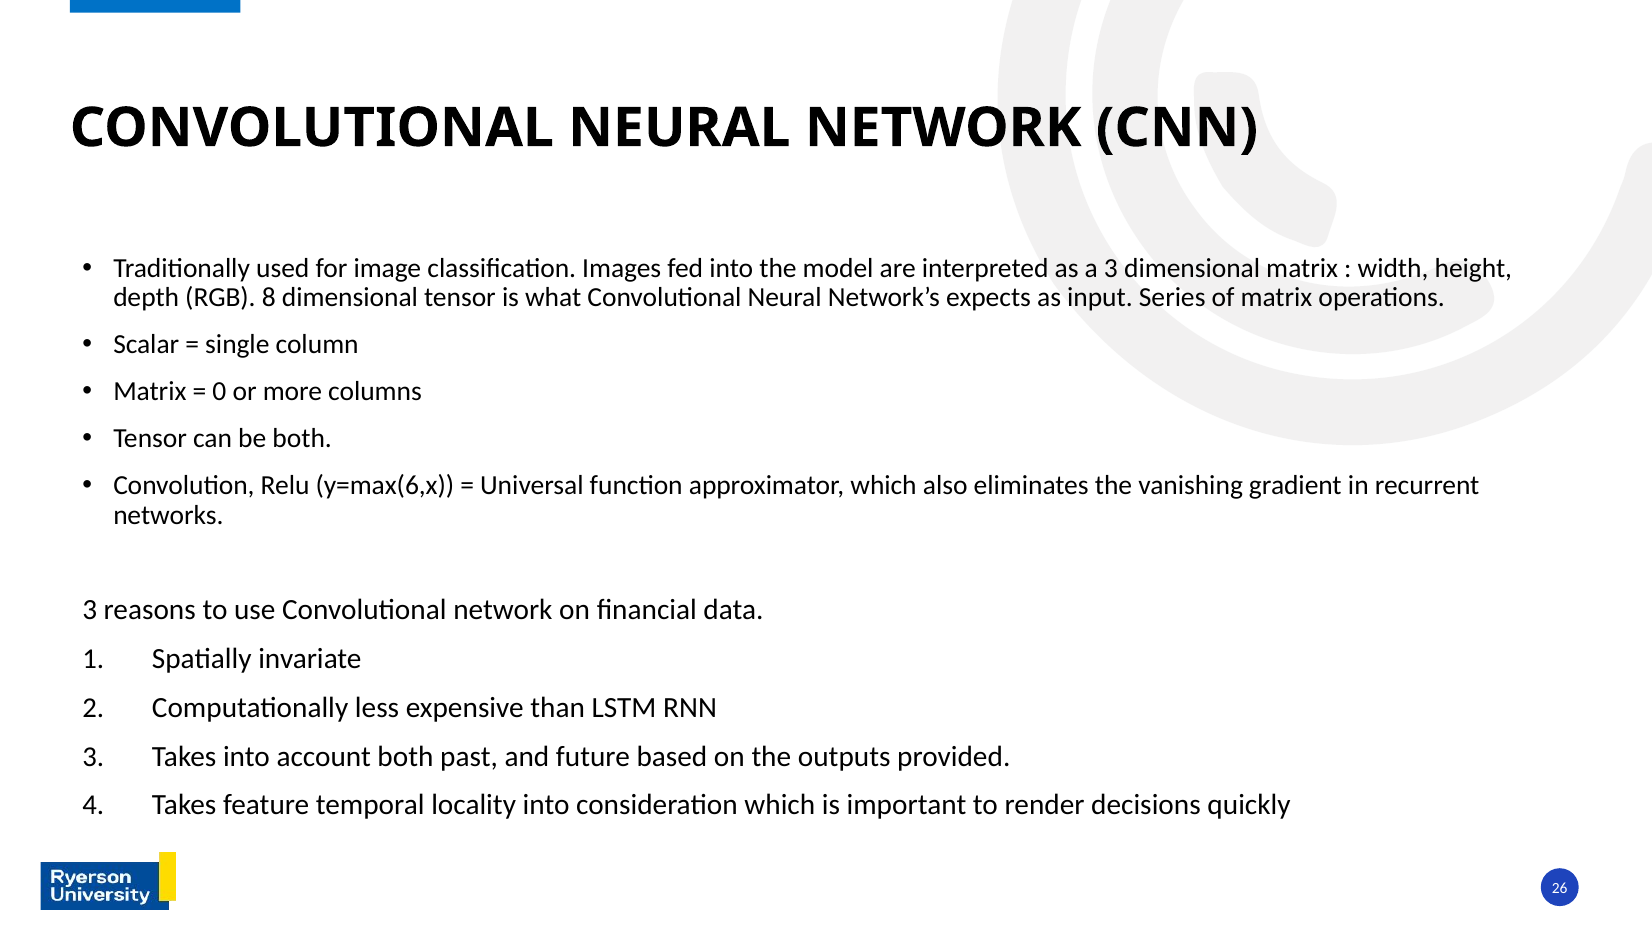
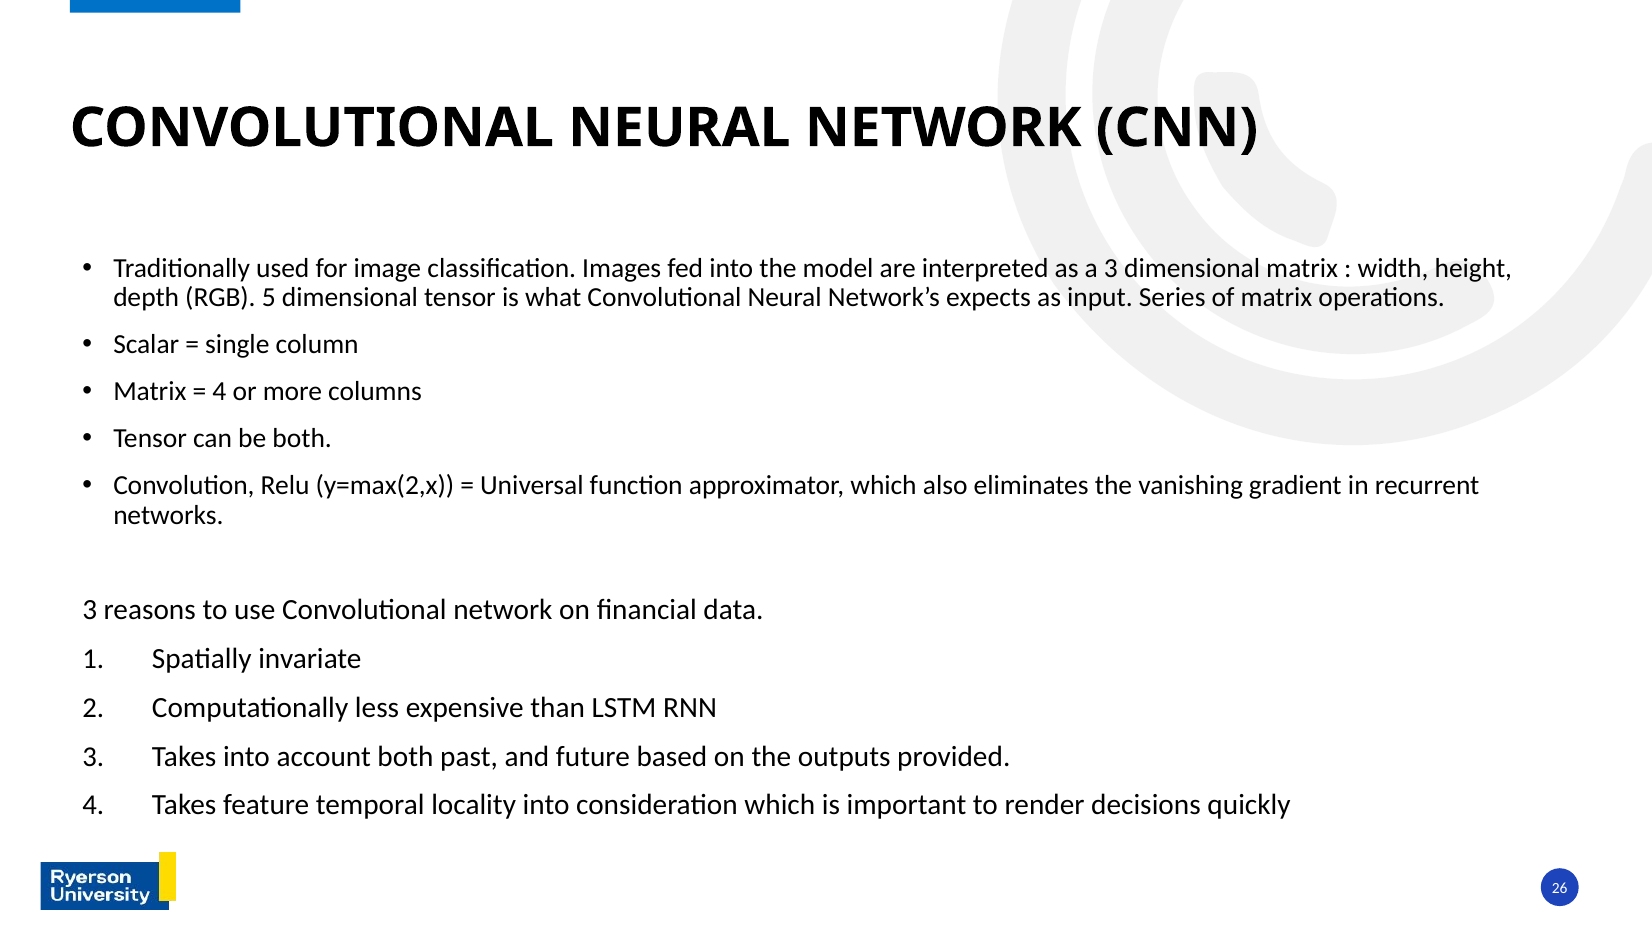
8: 8 -> 5
0 at (219, 392): 0 -> 4
y=max(6,x: y=max(6,x -> y=max(2,x
